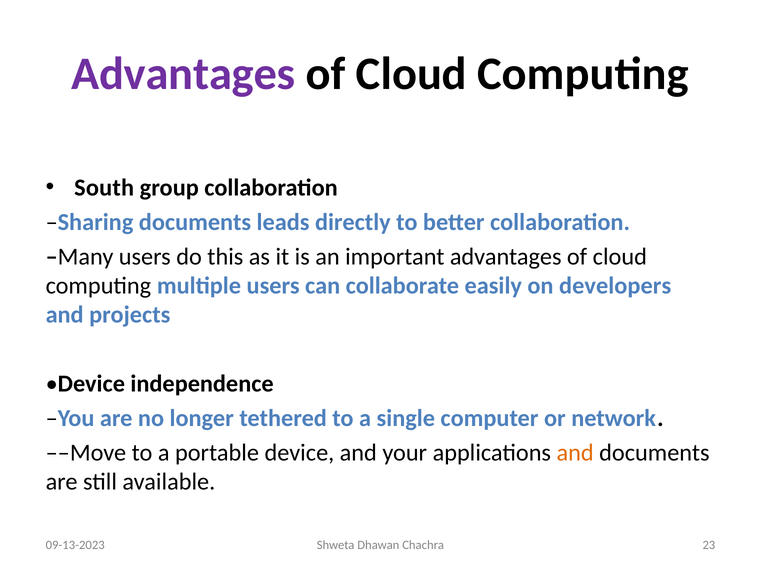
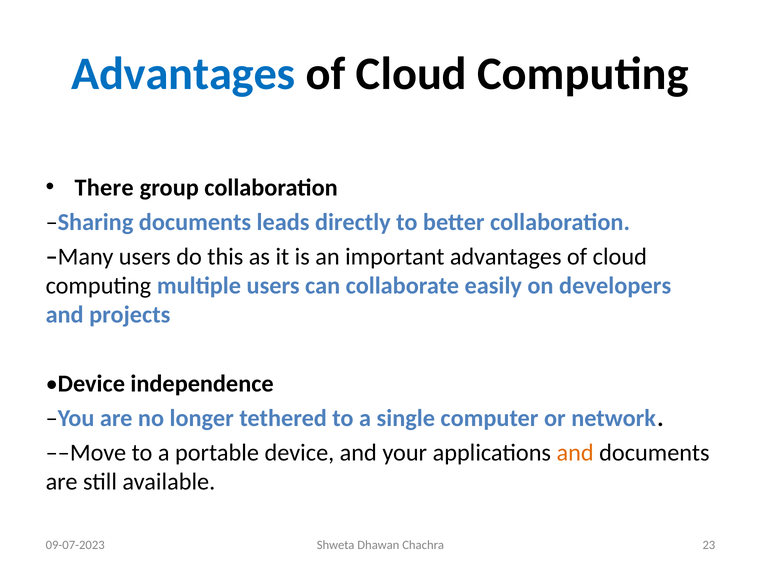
Advantages at (183, 74) colour: purple -> blue
South: South -> There
09-13-2023: 09-13-2023 -> 09-07-2023
